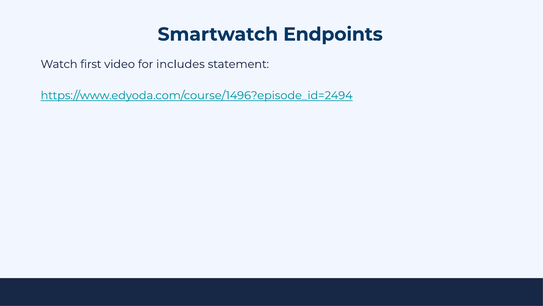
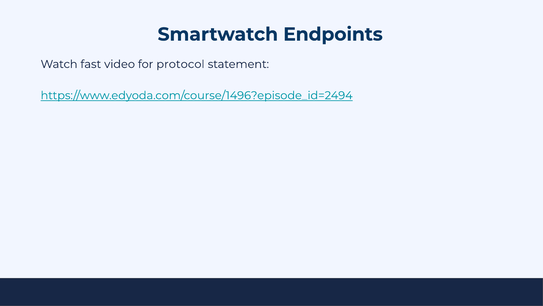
first: first -> fast
includes: includes -> protocol
